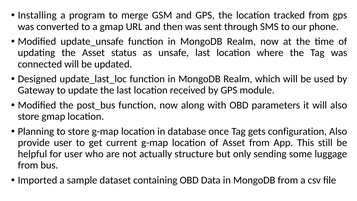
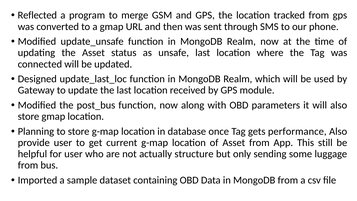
Installing: Installing -> Reflected
configuration: configuration -> performance
